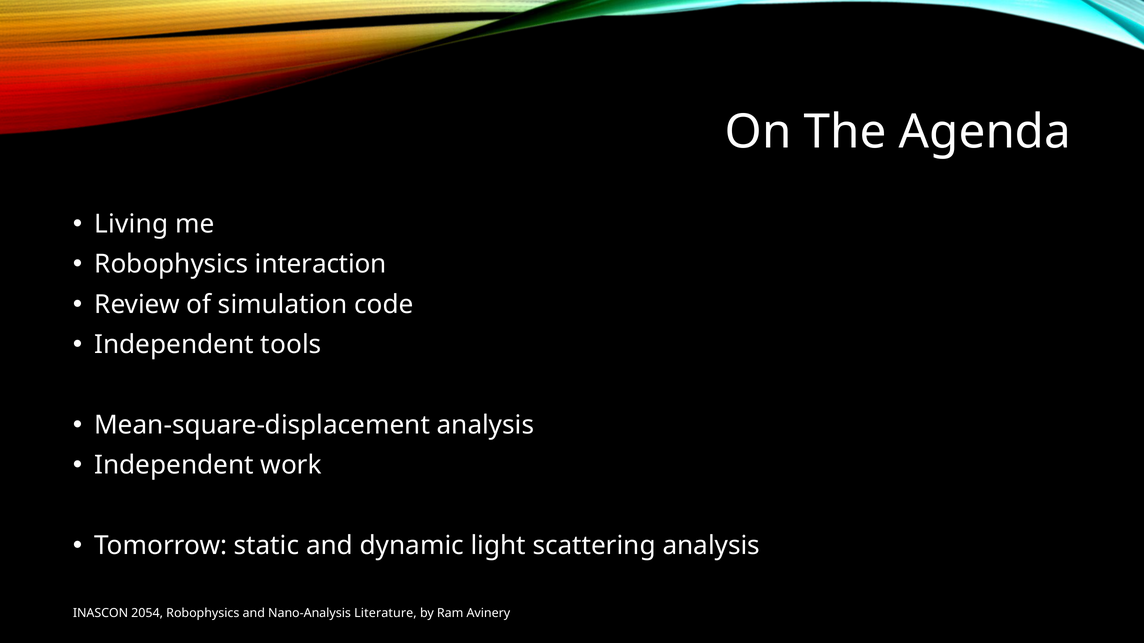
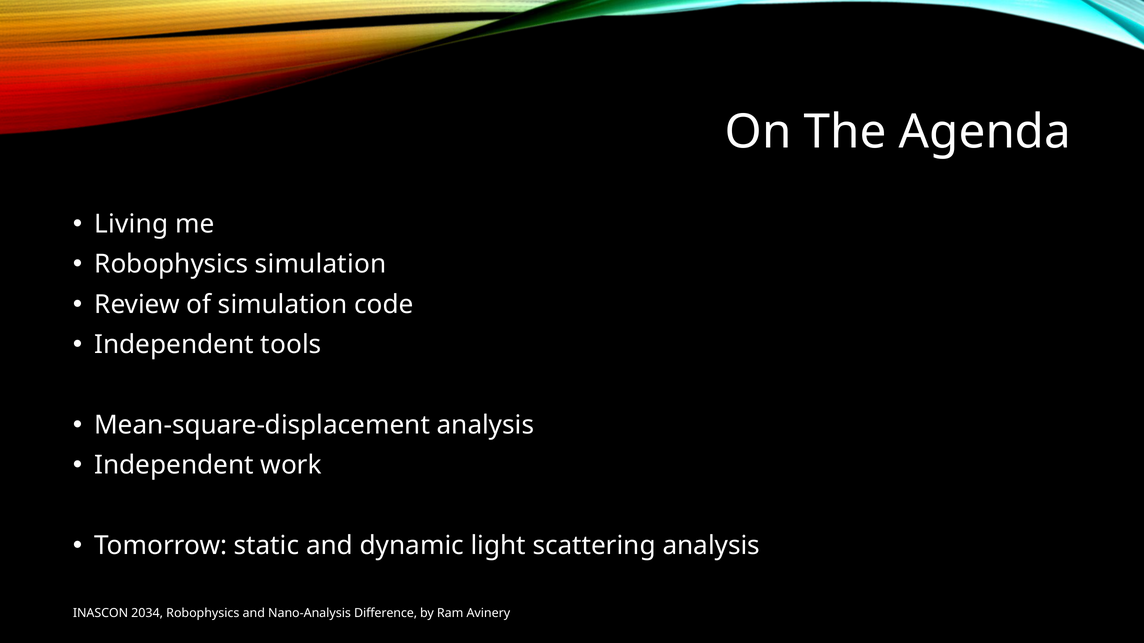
Robophysics interaction: interaction -> simulation
2054: 2054 -> 2034
Literature: Literature -> Difference
